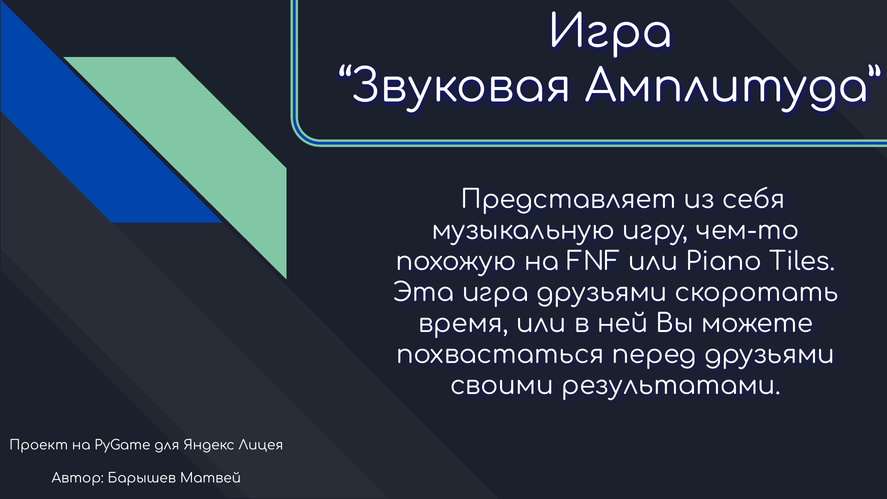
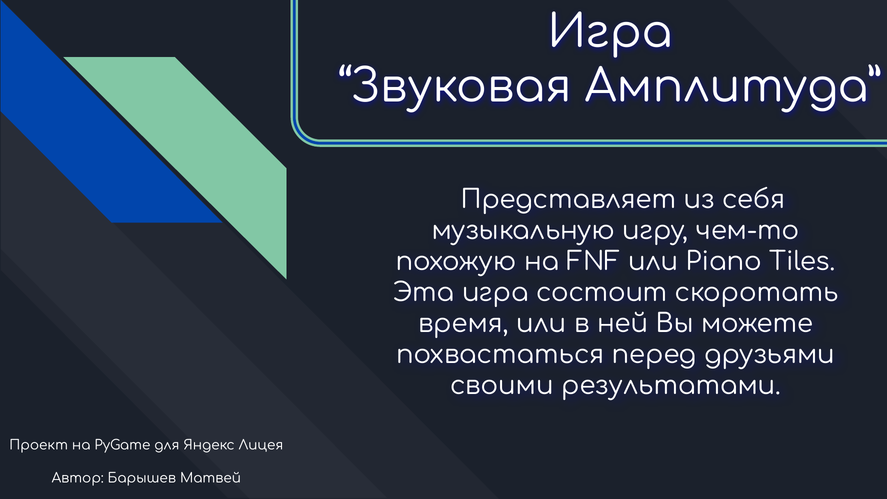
игра друзьями: друзьями -> состоит
